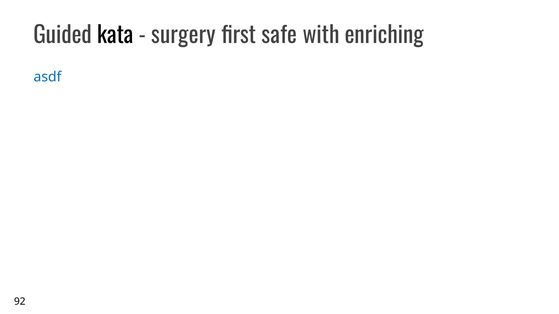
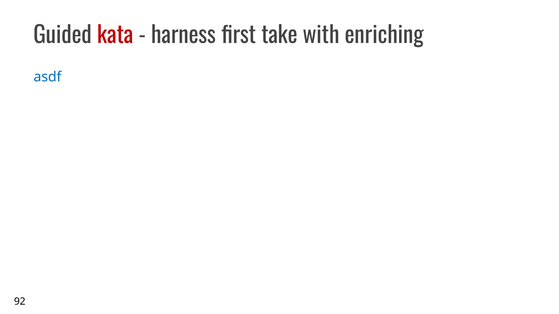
kata colour: black -> red
surgery: surgery -> harness
safe: safe -> take
